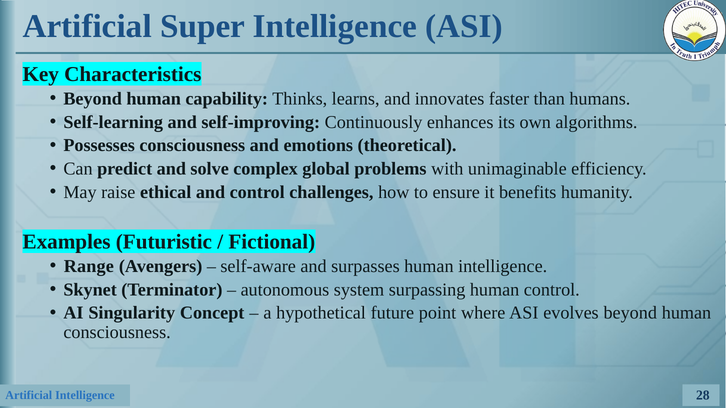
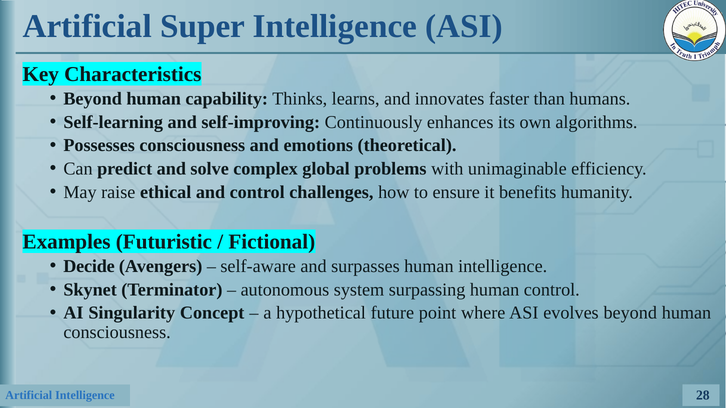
Range: Range -> Decide
